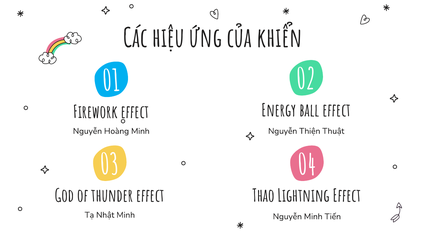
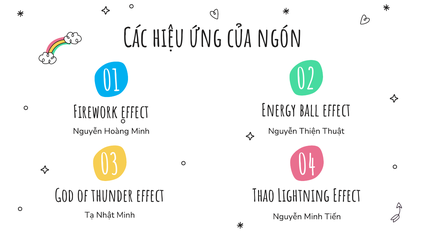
khiển: khiển -> ngón
